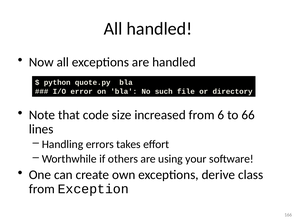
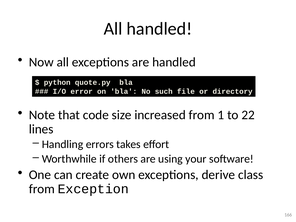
6: 6 -> 1
66: 66 -> 22
